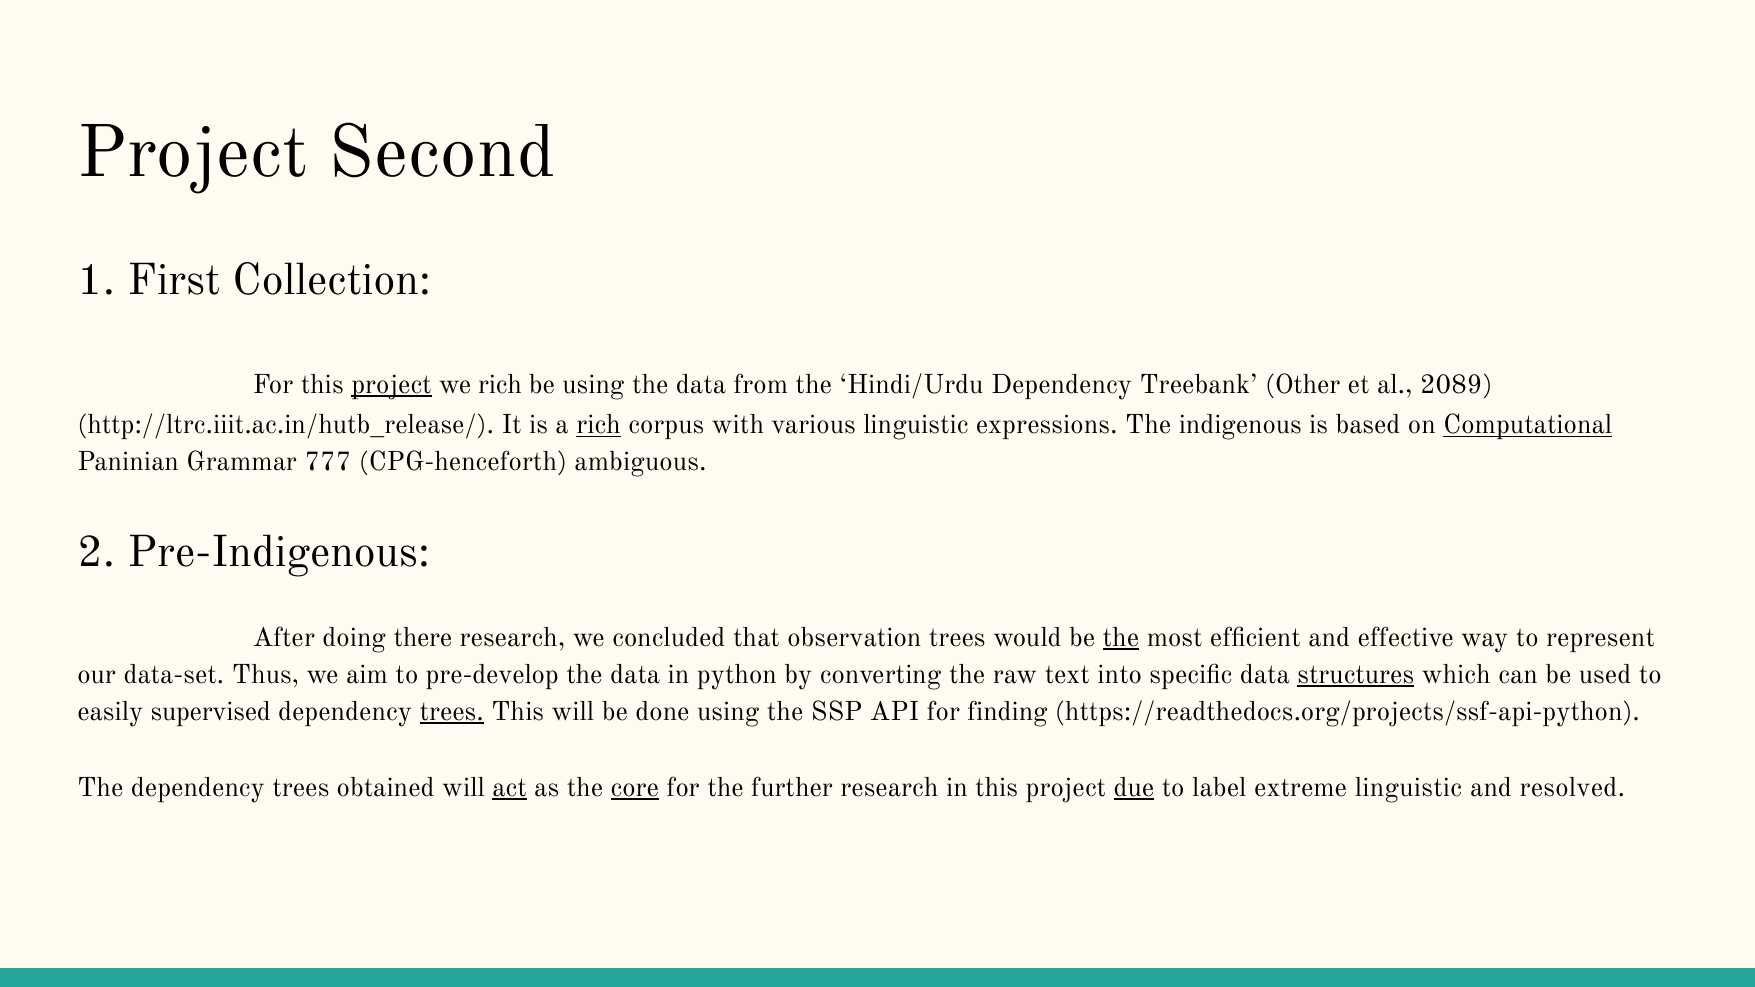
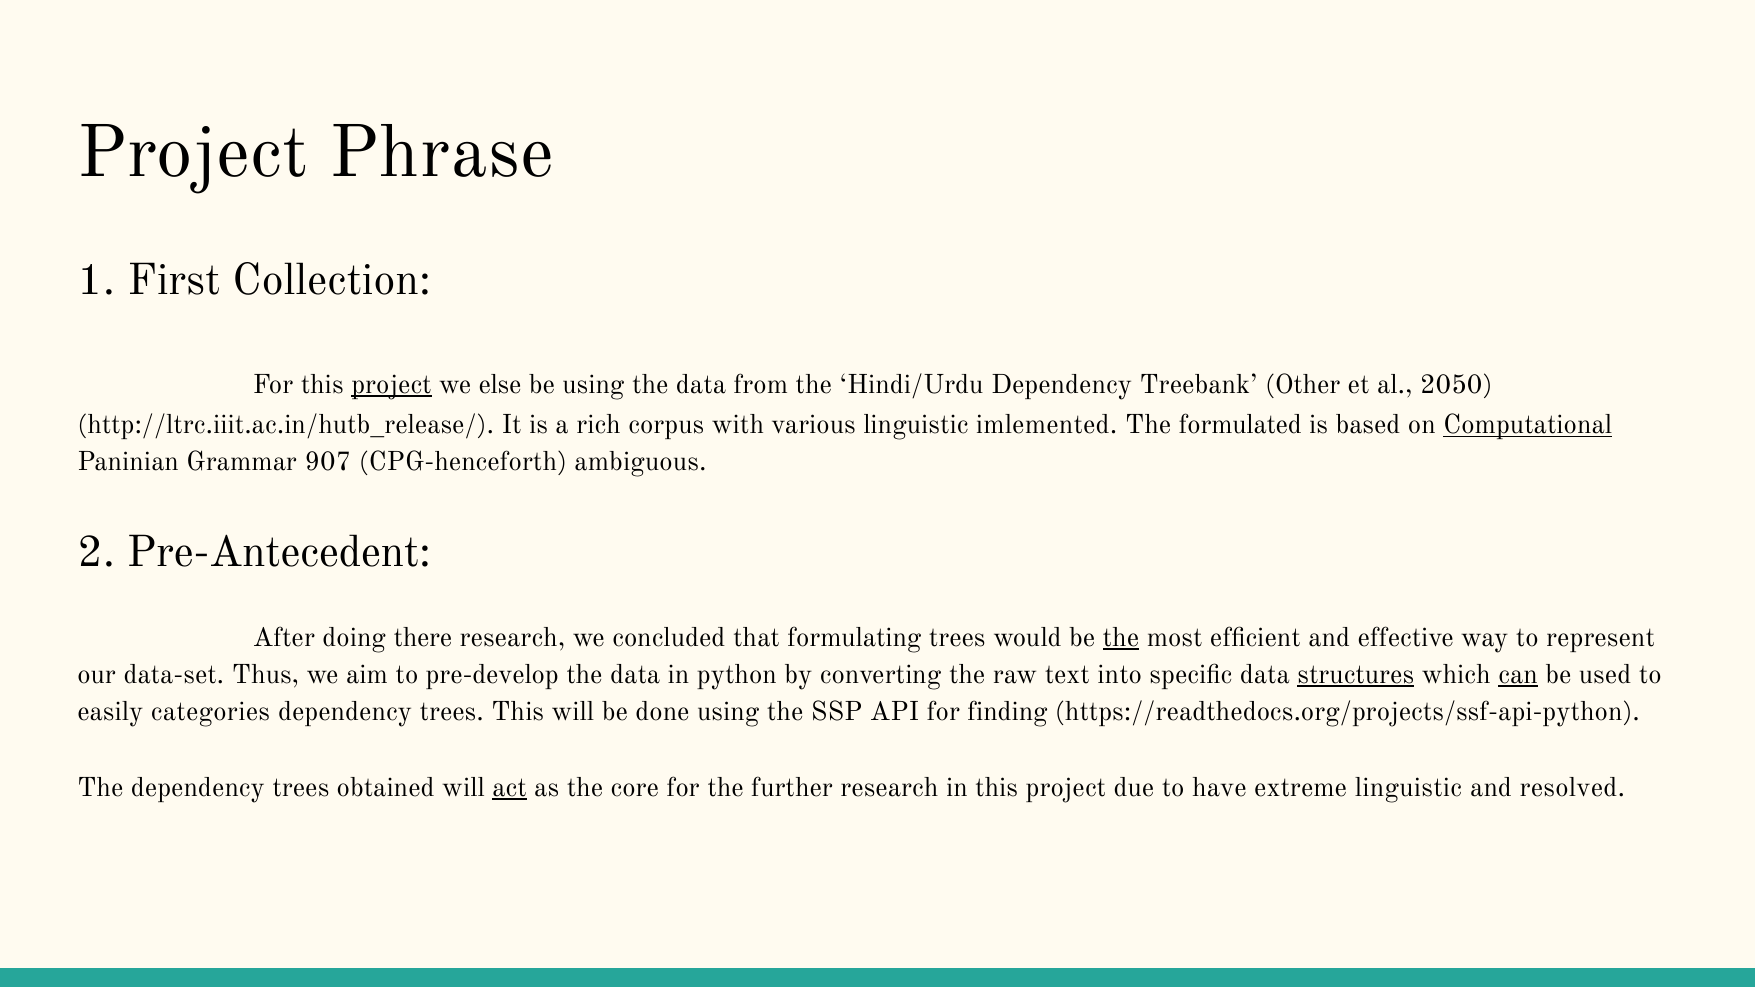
Second: Second -> Phrase
we rich: rich -> else
2089: 2089 -> 2050
rich at (599, 425) underline: present -> none
expressions: expressions -> imlemented
indigenous: indigenous -> formulated
777: 777 -> 907
Pre-Indigenous: Pre-Indigenous -> Pre-Antecedent
observation: observation -> formulating
can underline: none -> present
supervised: supervised -> categories
trees at (452, 711) underline: present -> none
core underline: present -> none
due underline: present -> none
label: label -> have
